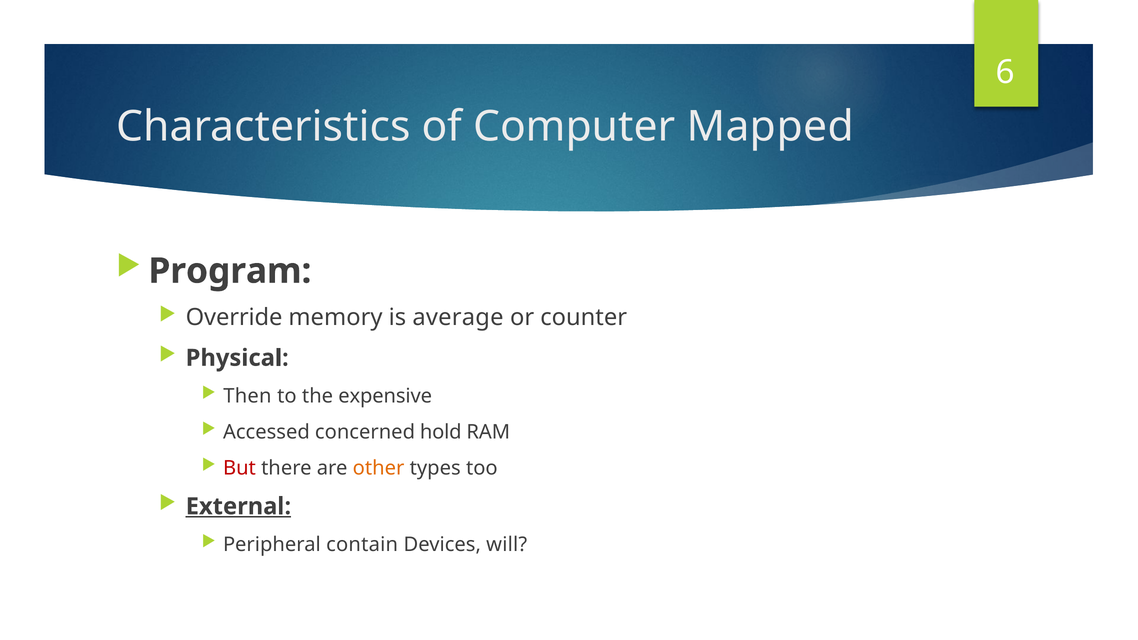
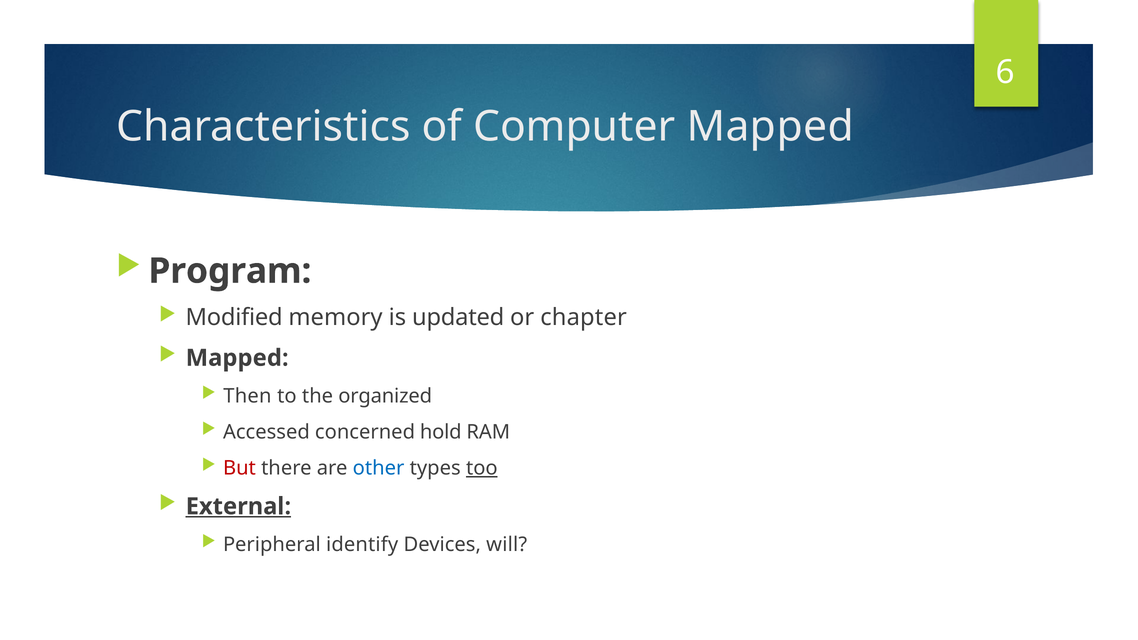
Override: Override -> Modified
average: average -> updated
counter: counter -> chapter
Physical at (237, 358): Physical -> Mapped
expensive: expensive -> organized
other colour: orange -> blue
too underline: none -> present
contain: contain -> identify
